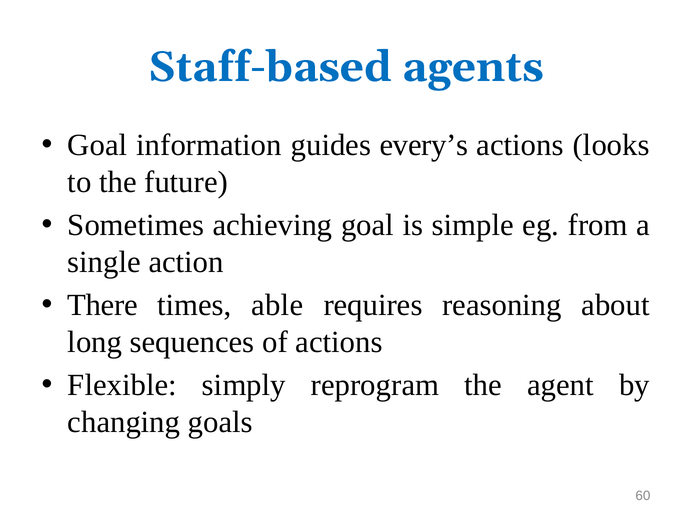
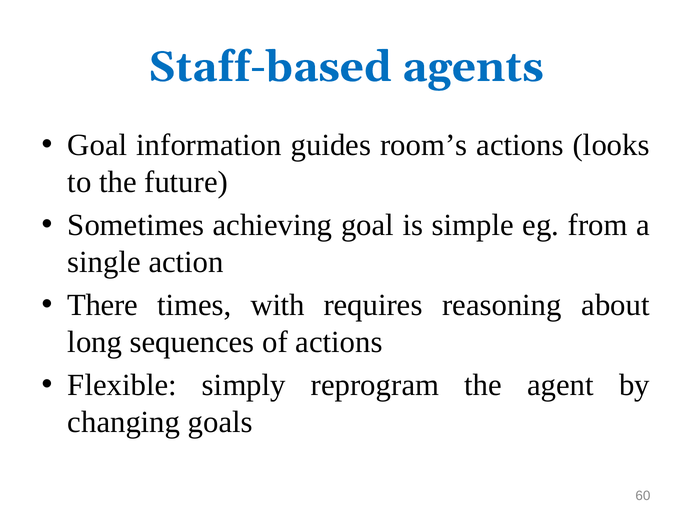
every’s: every’s -> room’s
able: able -> with
